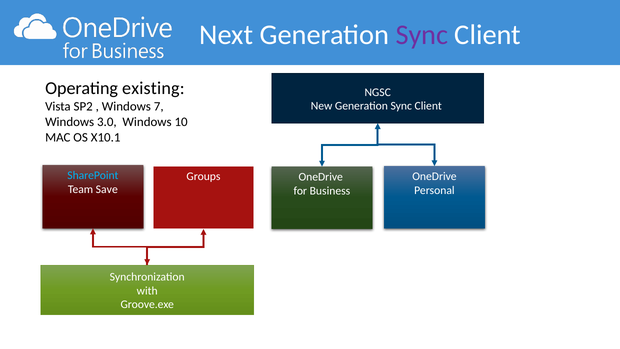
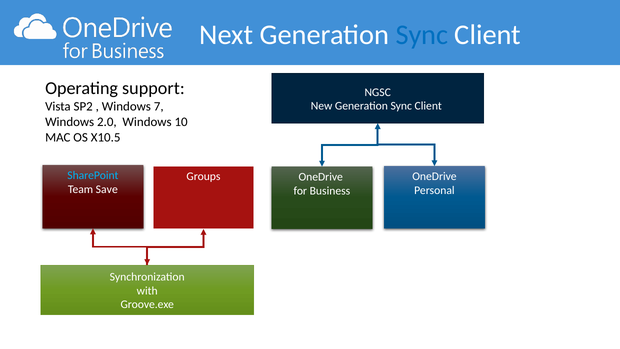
Sync at (422, 35) colour: purple -> blue
existing: existing -> support
3.0: 3.0 -> 2.0
X10.1: X10.1 -> X10.5
